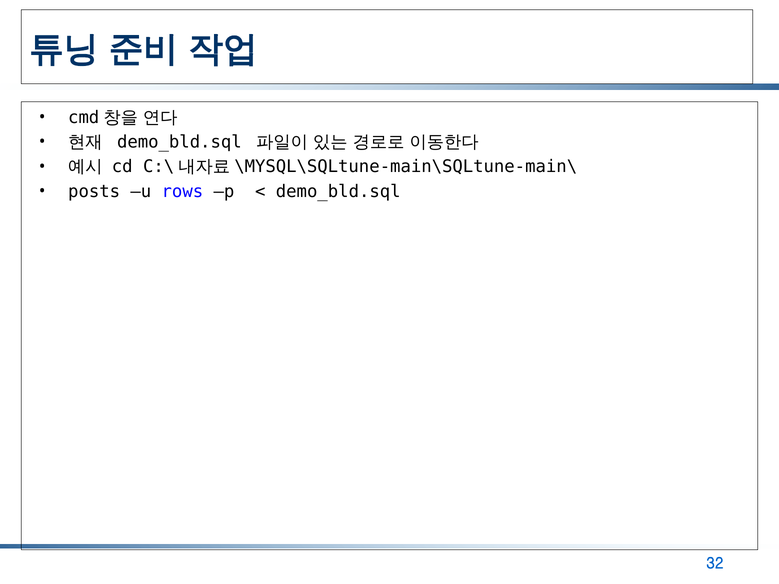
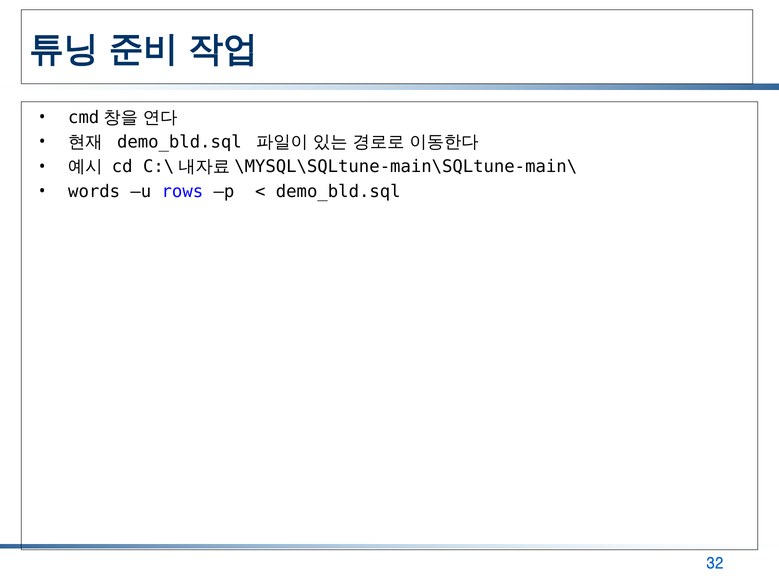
posts: posts -> words
